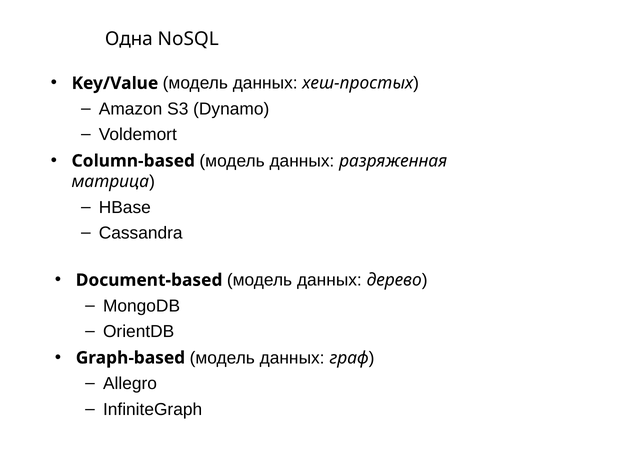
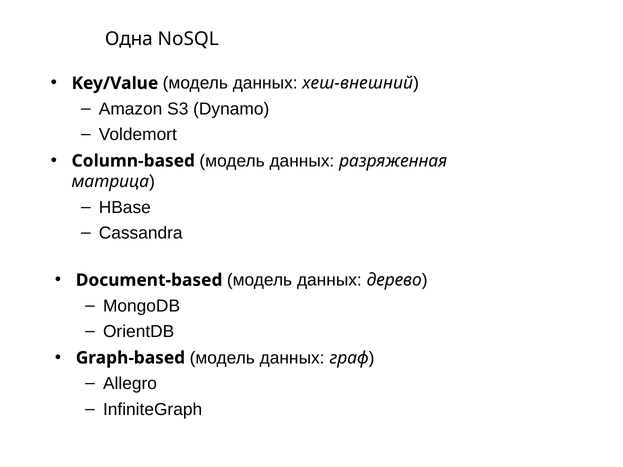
хеш-простых: хеш-простых -> хеш-внешний
